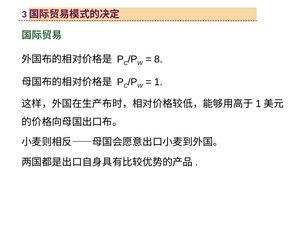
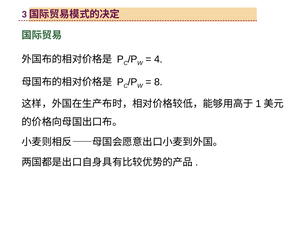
8: 8 -> 4
1: 1 -> 8
